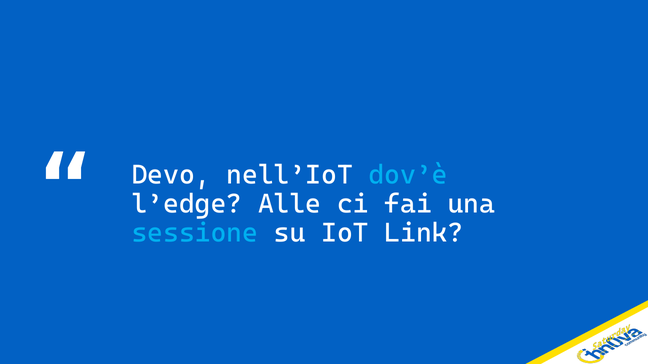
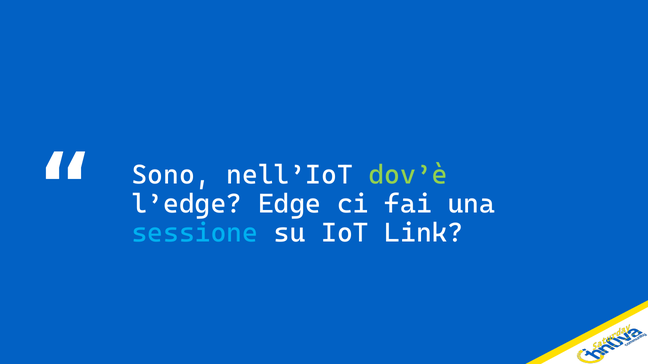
Devo: Devo -> Sono
dov’è colour: light blue -> light green
Alle: Alle -> Edge
